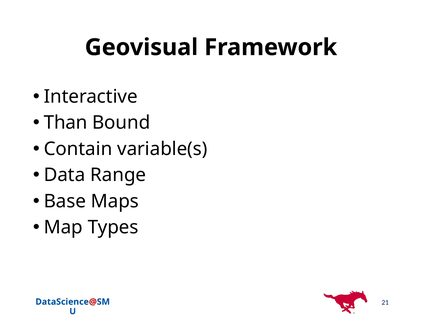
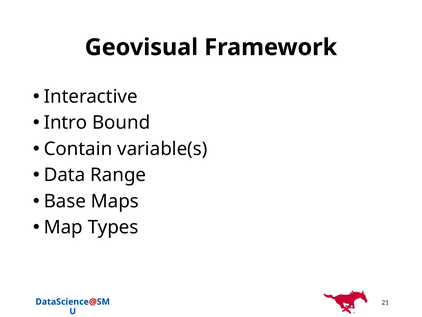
Than: Than -> Intro
